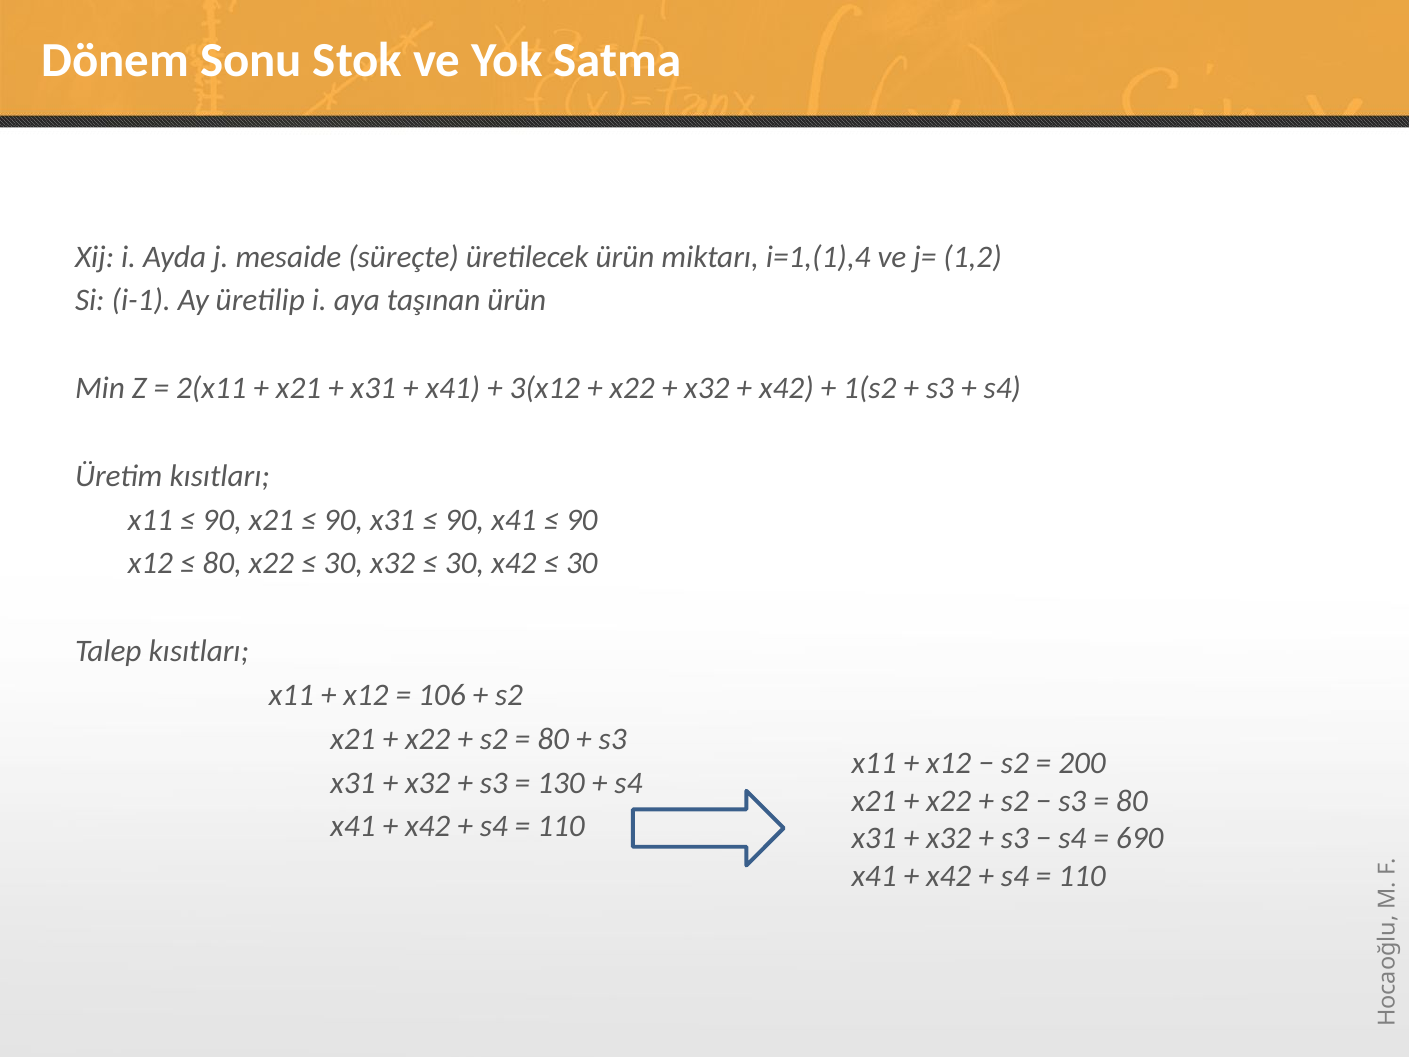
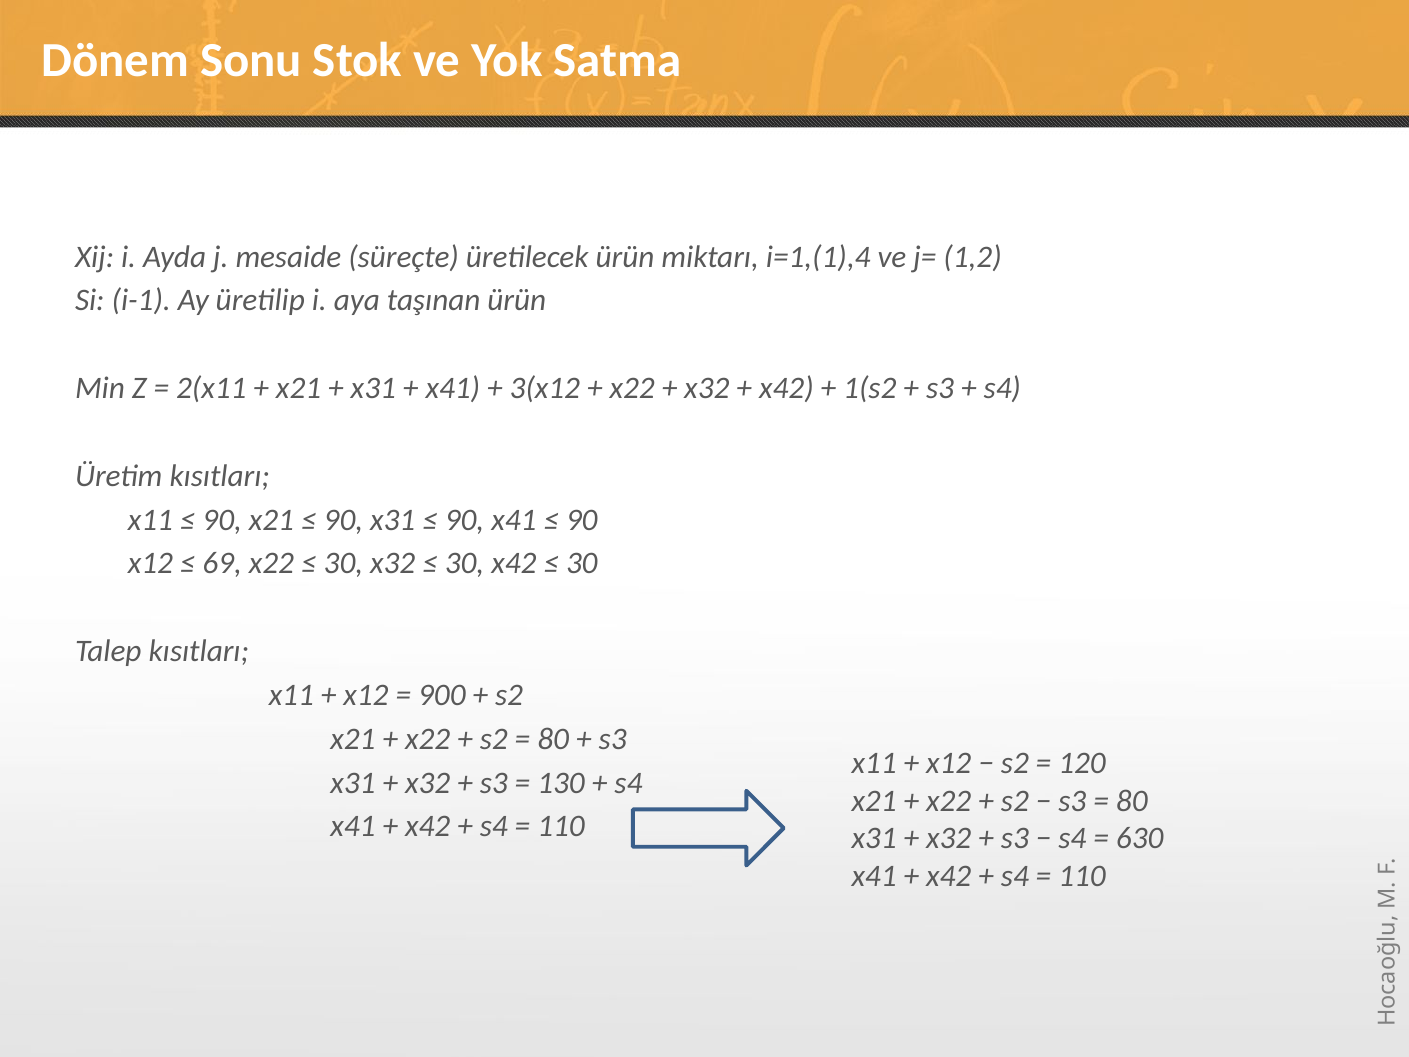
80 at (222, 564): 80 -> 69
106: 106 -> 900
200: 200 -> 120
690: 690 -> 630
